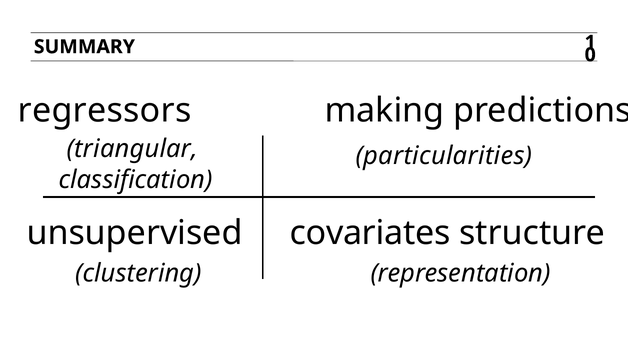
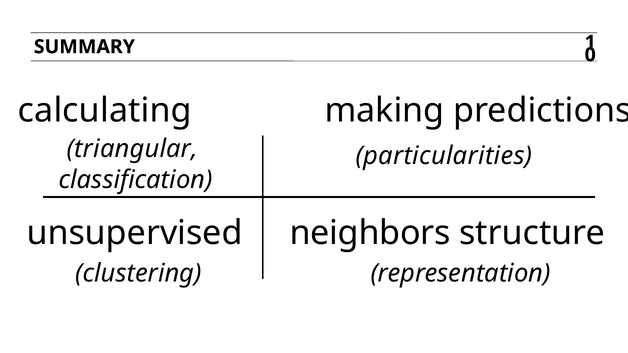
regressors: regressors -> calculating
covariates: covariates -> neighbors
